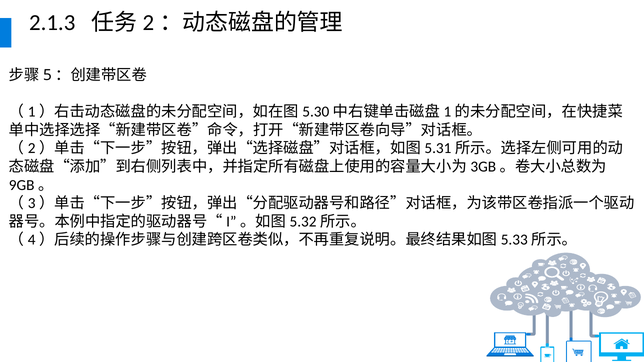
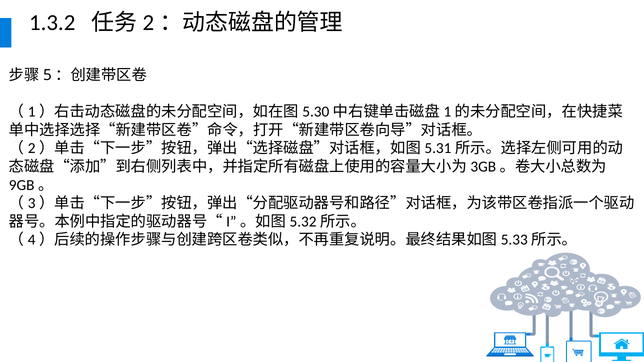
2.1.3: 2.1.3 -> 1.3.2
